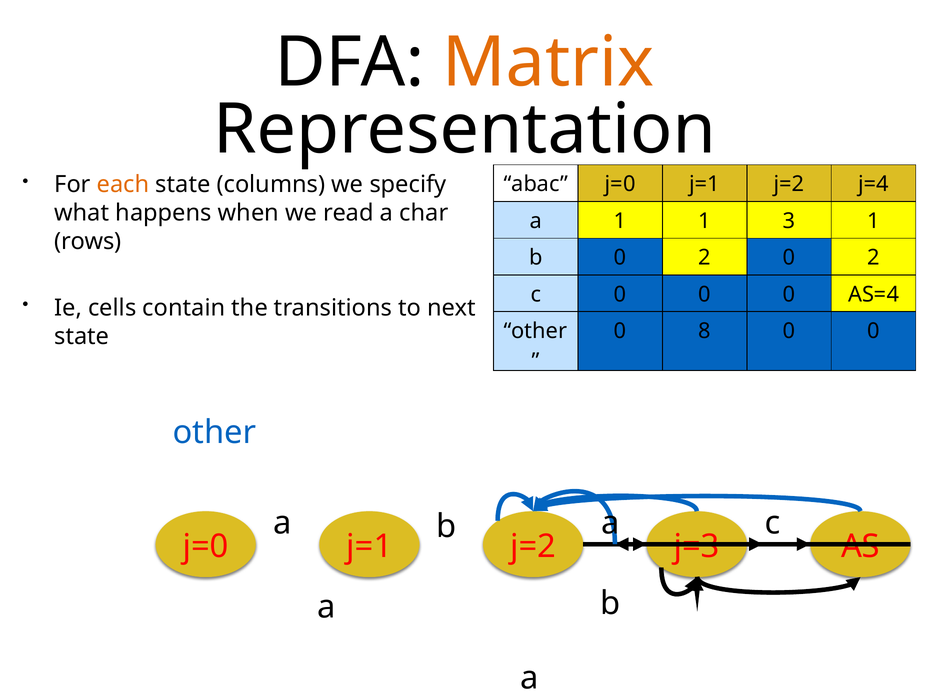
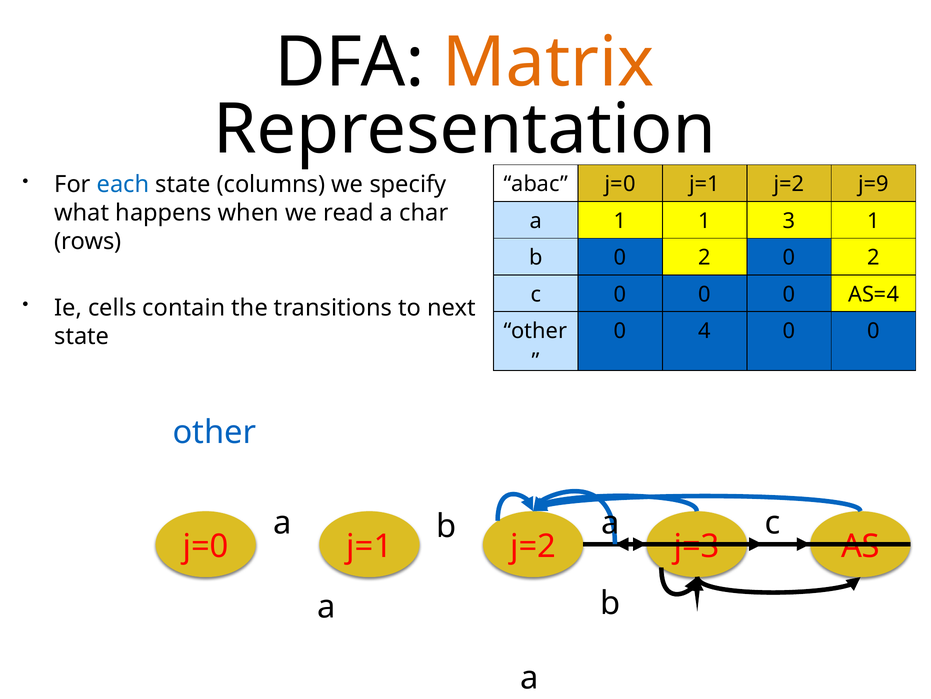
each colour: orange -> blue
j=4: j=4 -> j=9
8: 8 -> 4
